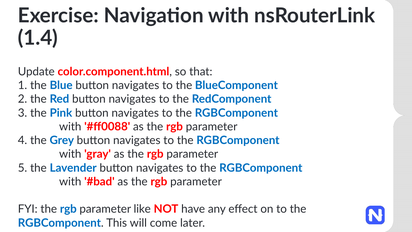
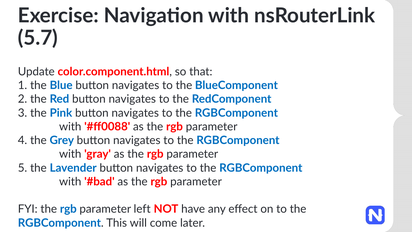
1.4: 1.4 -> 5.7
like: like -> left
